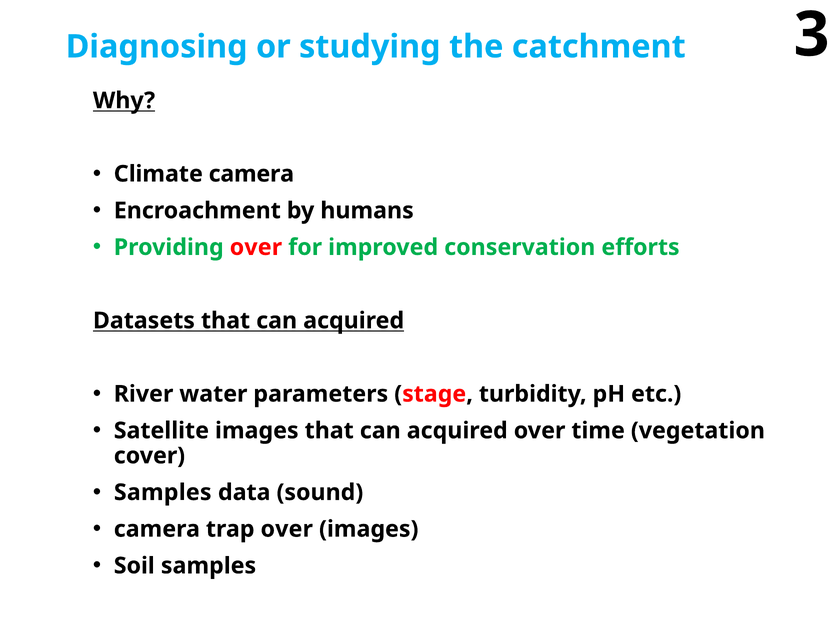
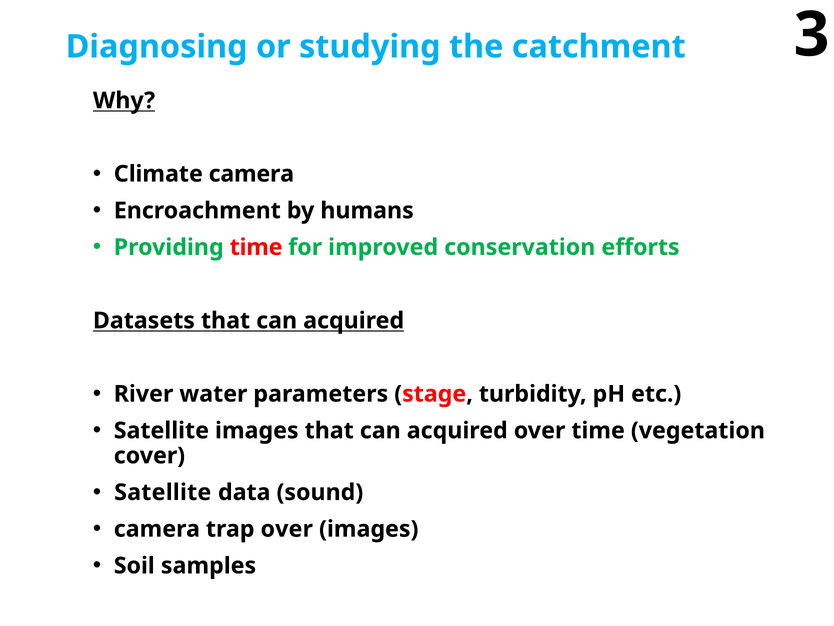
Providing over: over -> time
Samples at (163, 492): Samples -> Satellite
